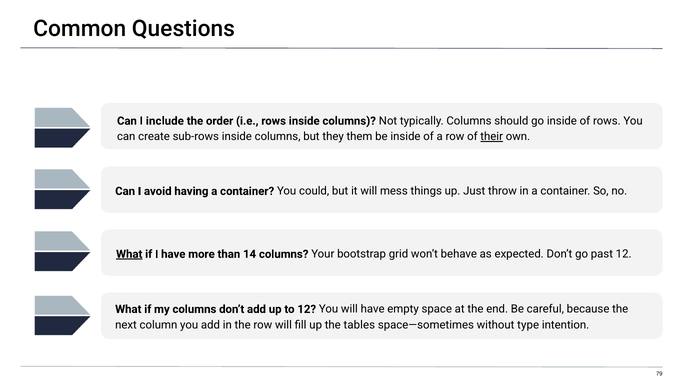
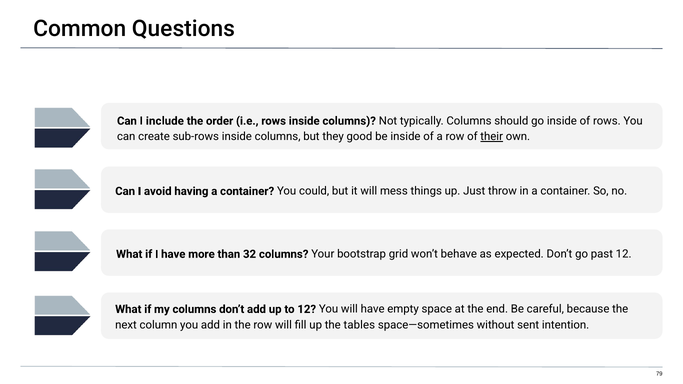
them: them -> good
What at (129, 254) underline: present -> none
14: 14 -> 32
type: type -> sent
